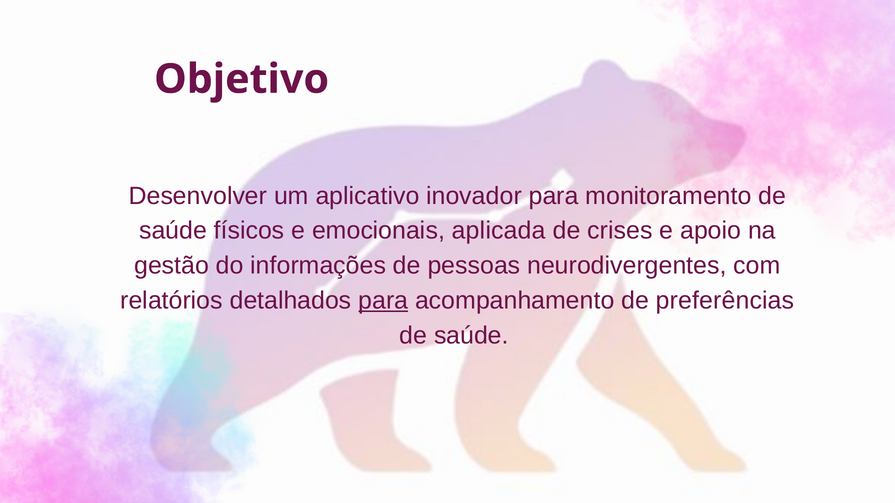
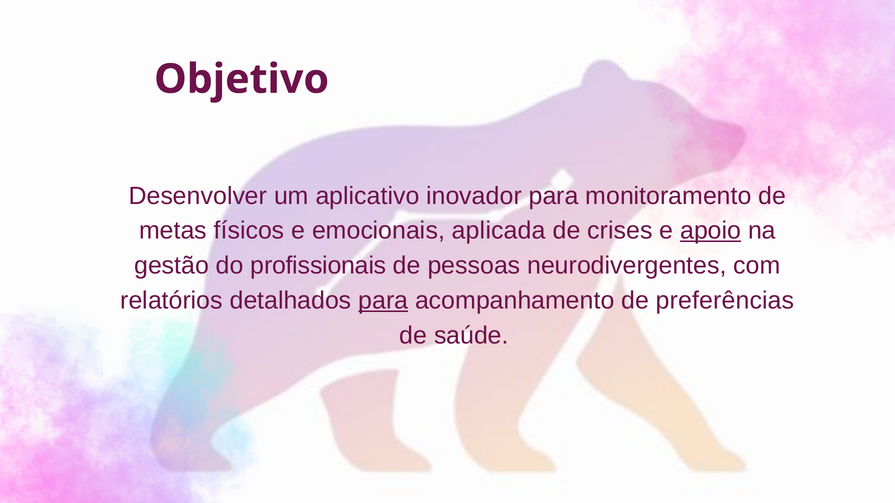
saúde at (173, 231): saúde -> metas
apoio underline: none -> present
informações: informações -> profissionais
